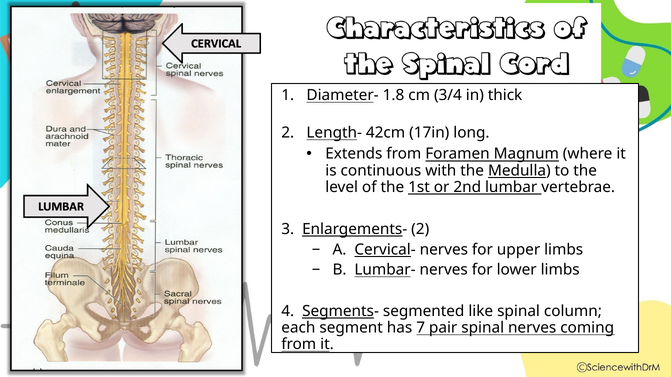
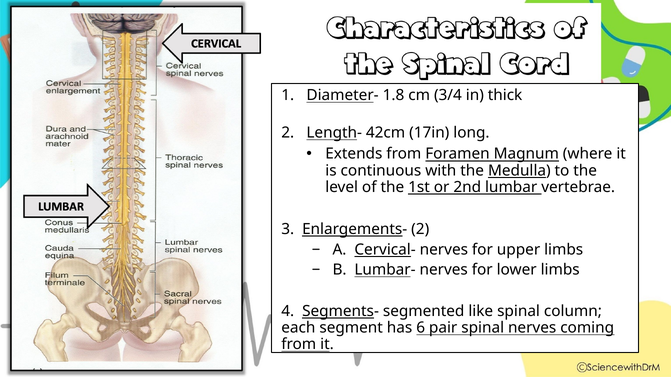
7: 7 -> 6
